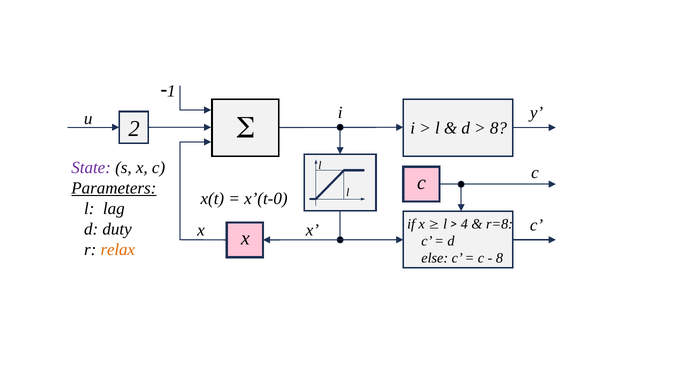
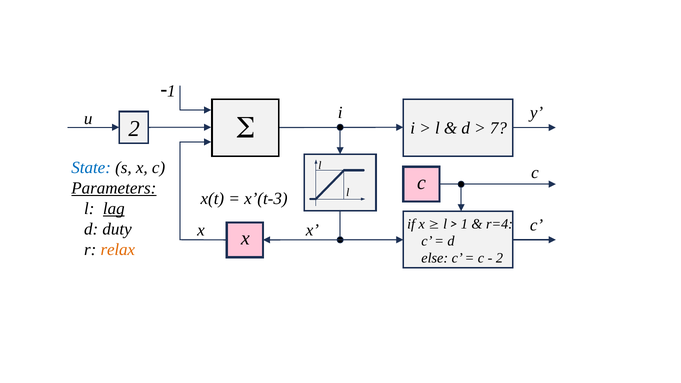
8 at (498, 128): 8 -> 7
State colour: purple -> blue
x’(t-0: x’(t-0 -> x’(t-3
lag underline: none -> present
4: 4 -> 1
r=8: r=8 -> r=4
8 at (499, 258): 8 -> 2
